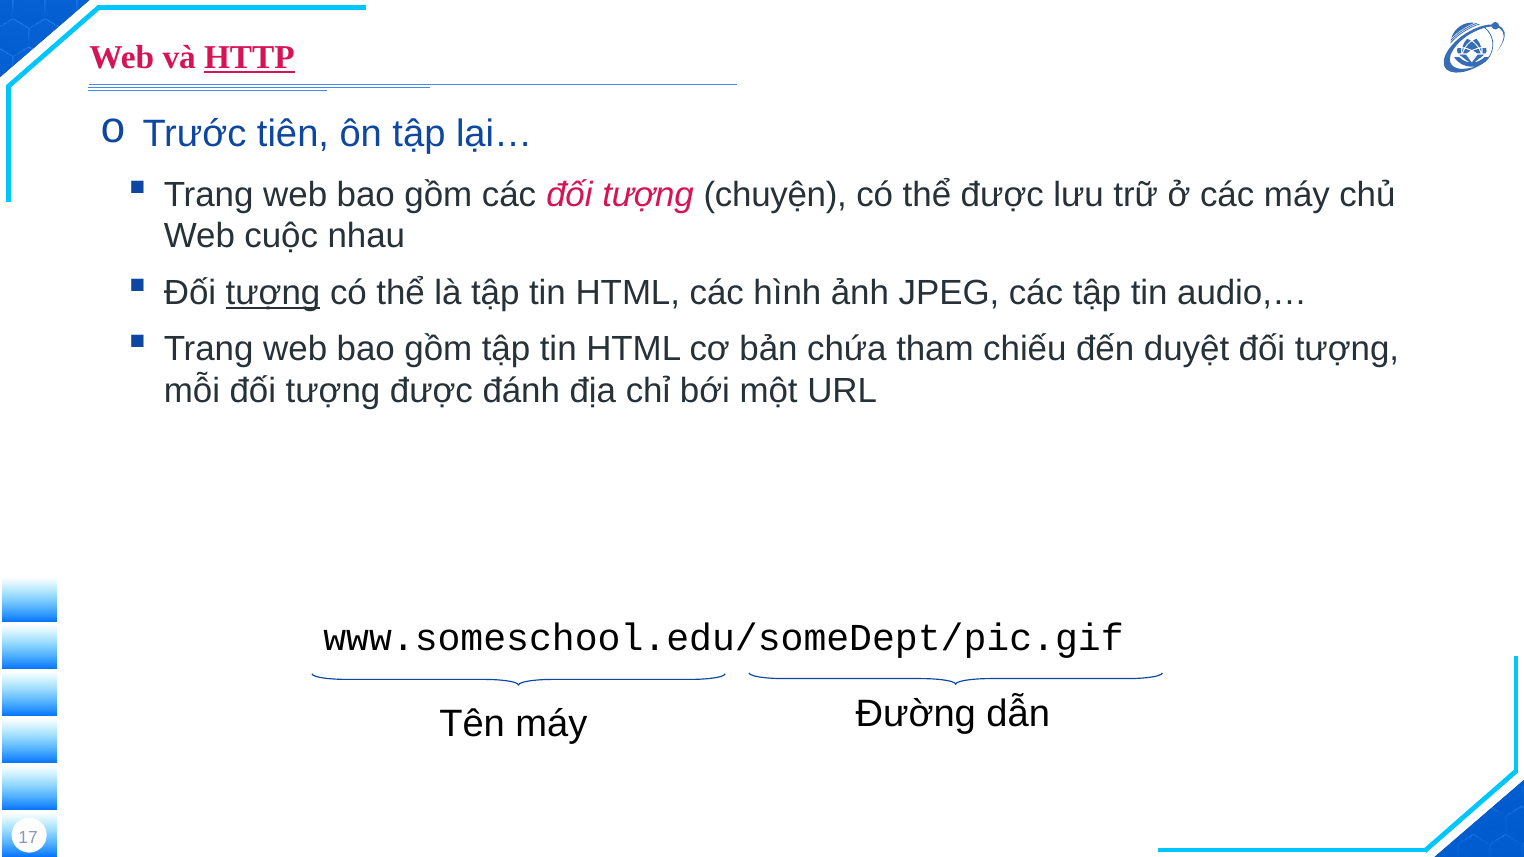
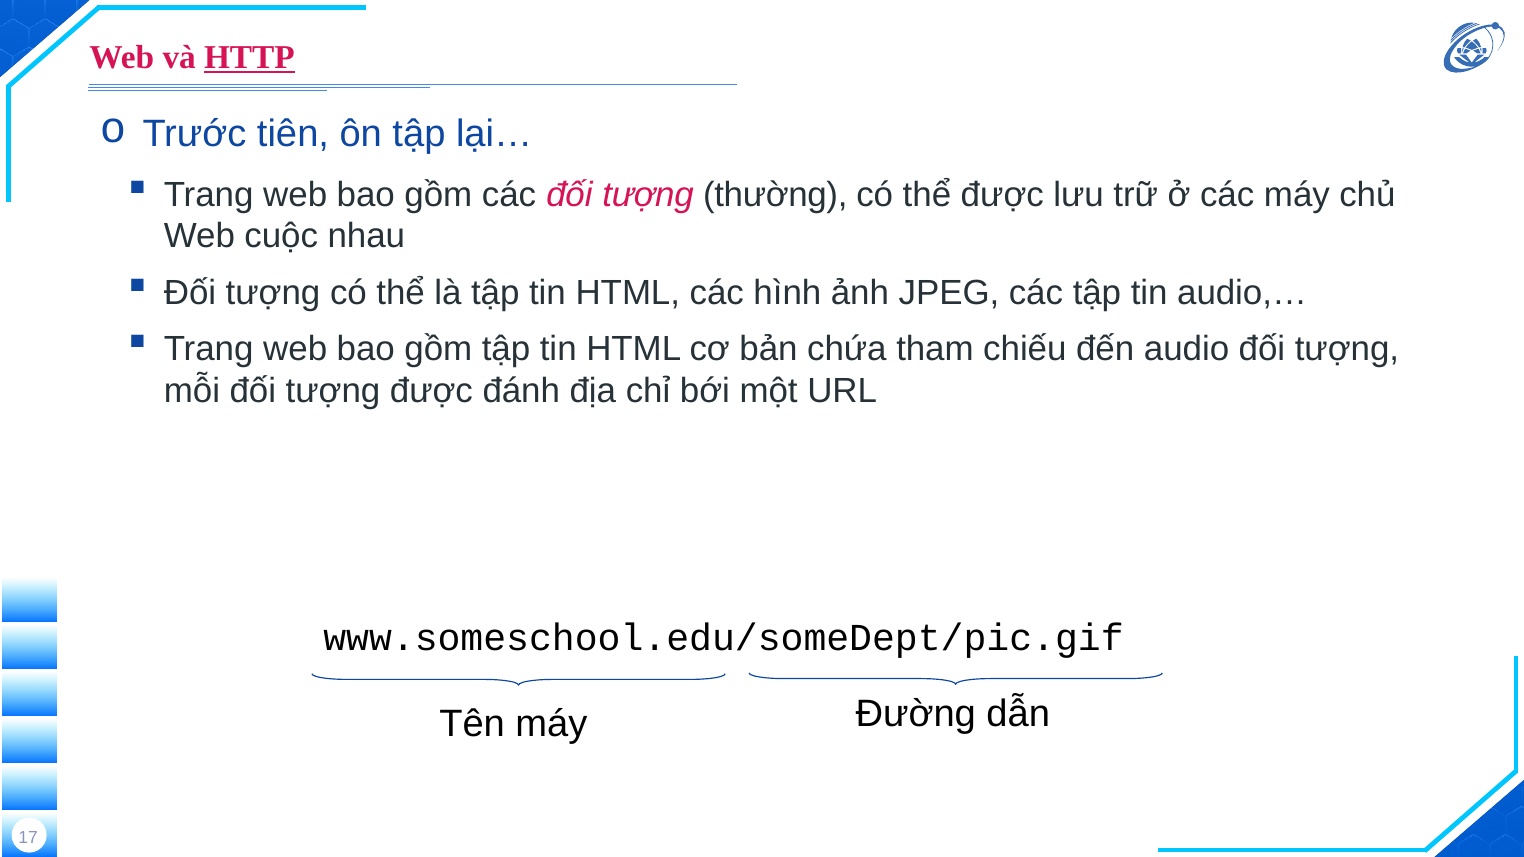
chuyện: chuyện -> thường
tượng at (273, 293) underline: present -> none
duyệt: duyệt -> audio
